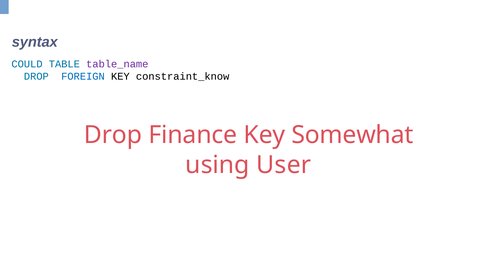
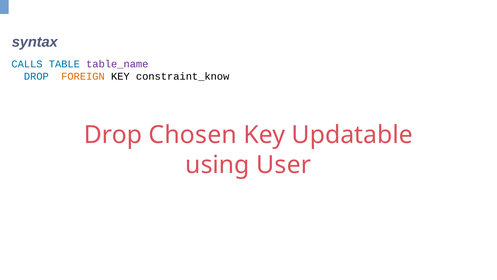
COULD: COULD -> CALLS
FOREIGN colour: blue -> orange
Finance: Finance -> Chosen
Somewhat: Somewhat -> Updatable
